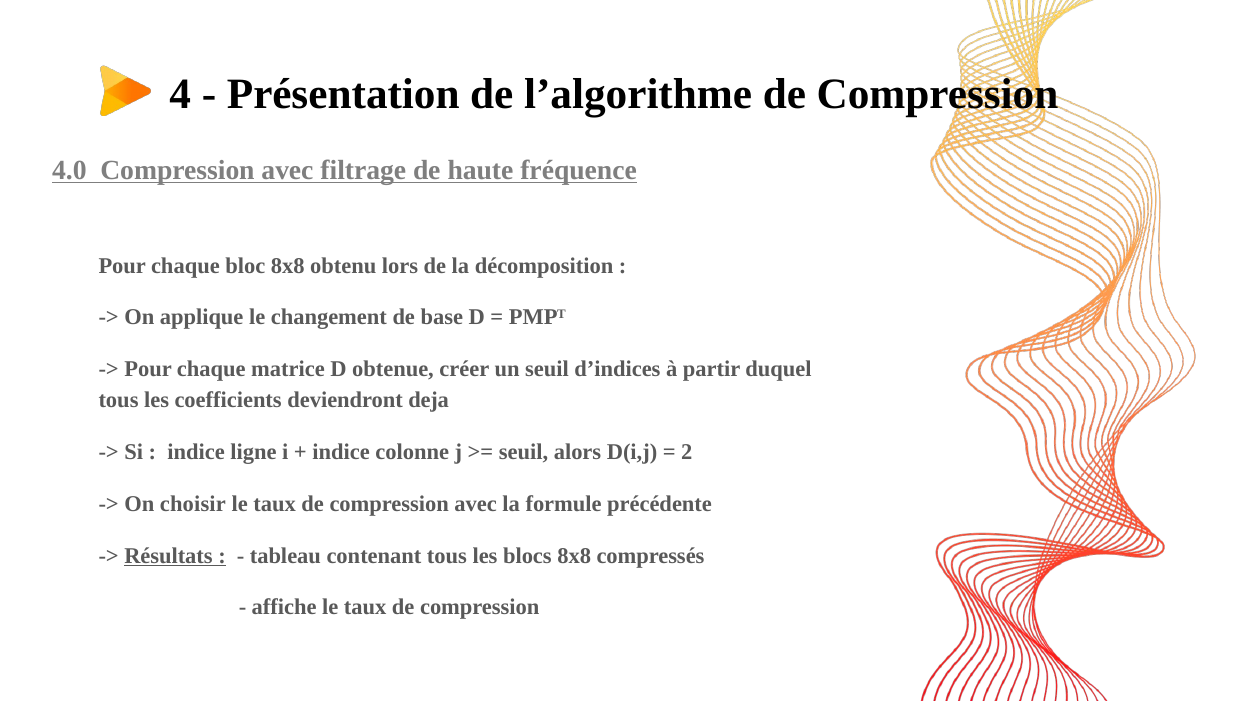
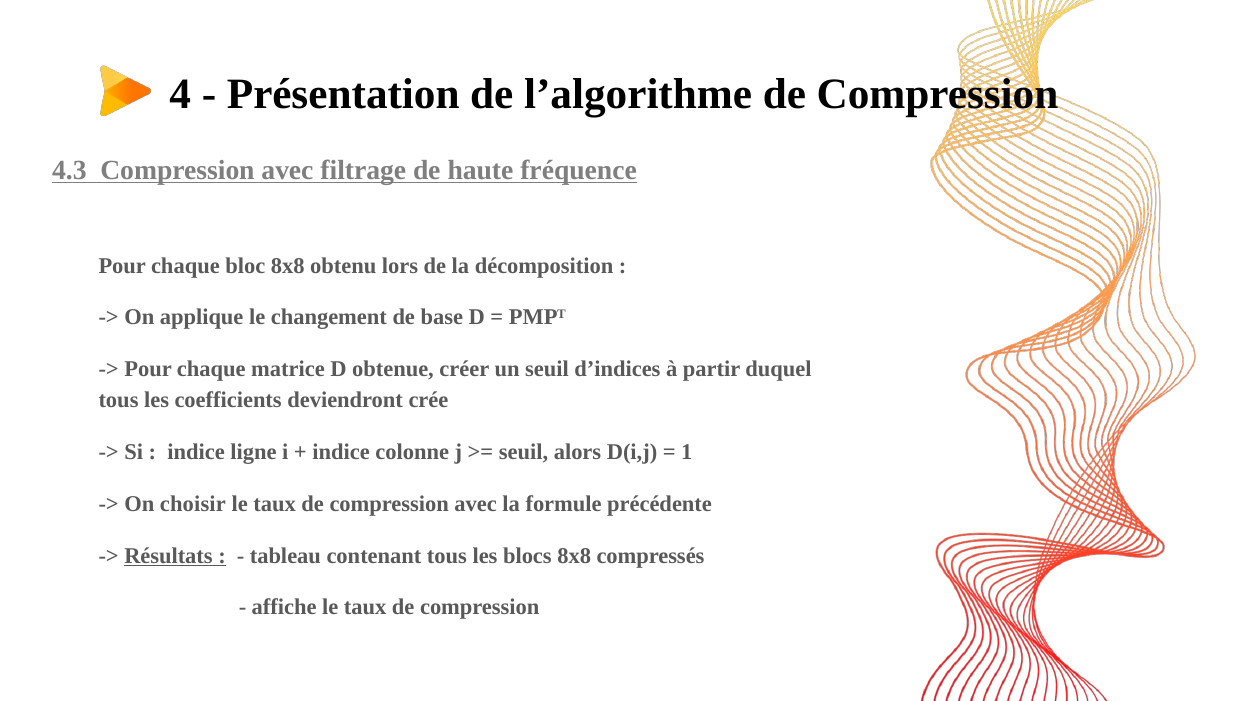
4.0: 4.0 -> 4.3
deja: deja -> crée
2: 2 -> 1
